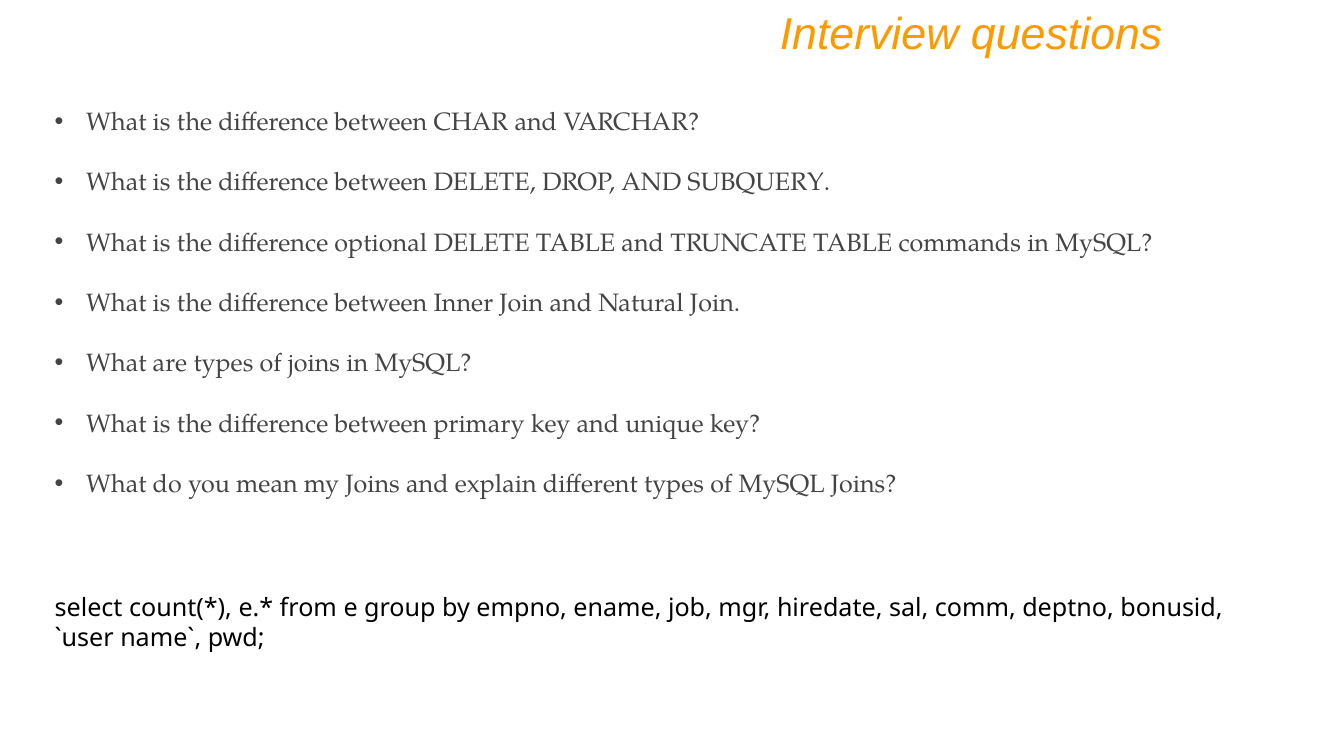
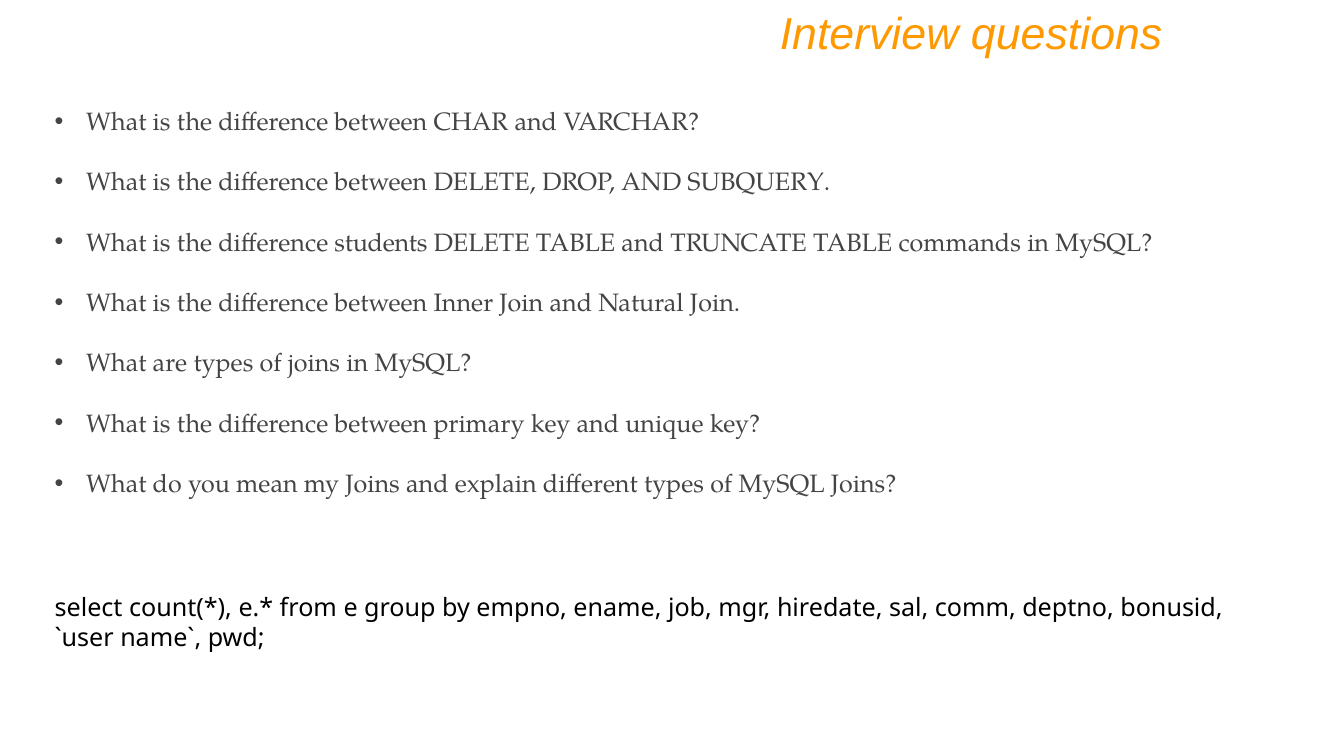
optional: optional -> students
